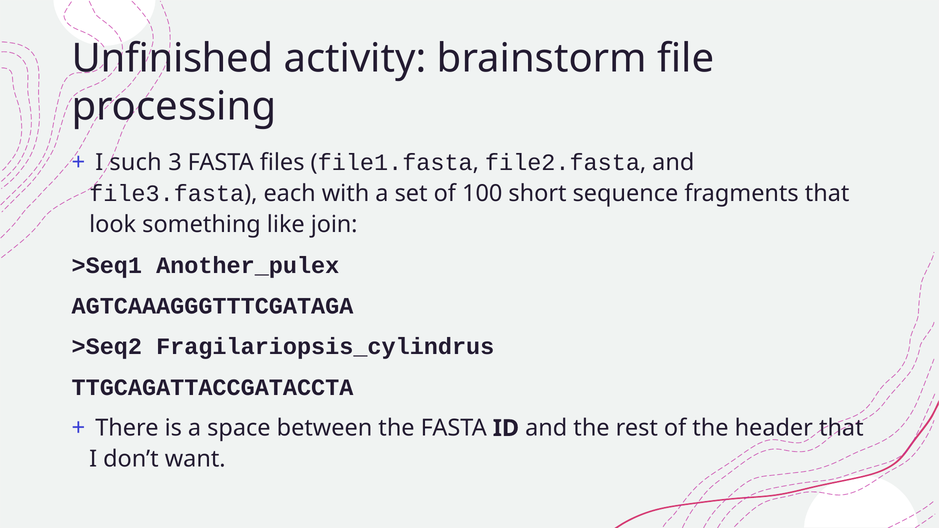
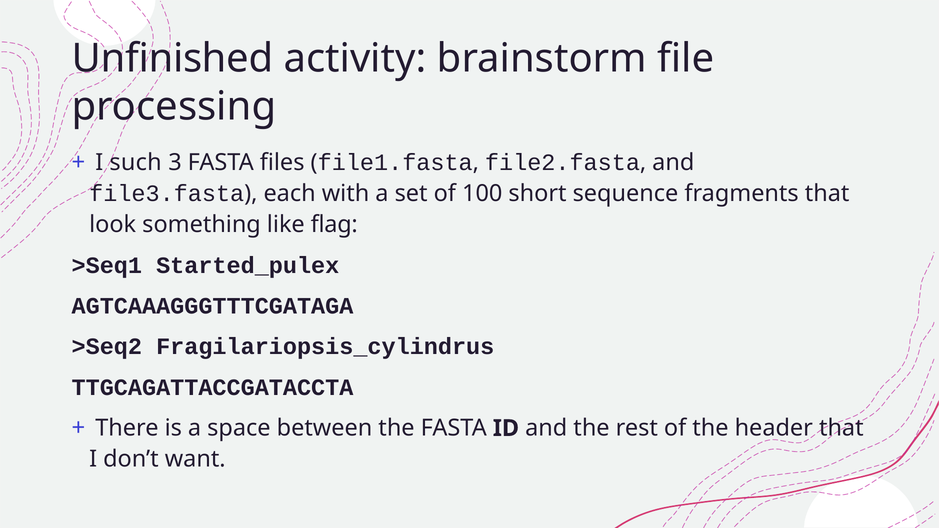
join: join -> flag
Another_pulex: Another_pulex -> Started_pulex
